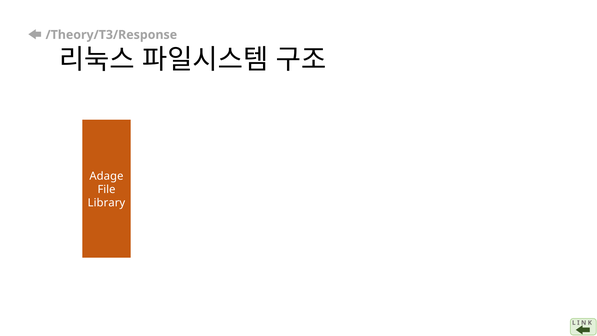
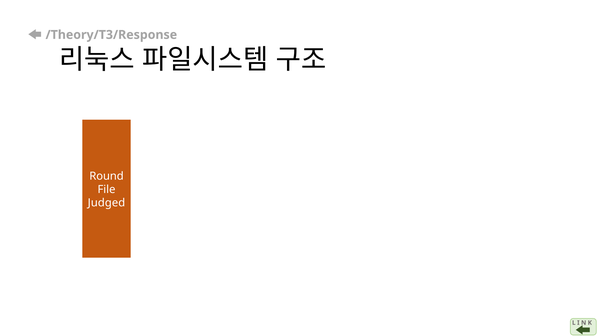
Adage: Adage -> Round
Library: Library -> Judged
